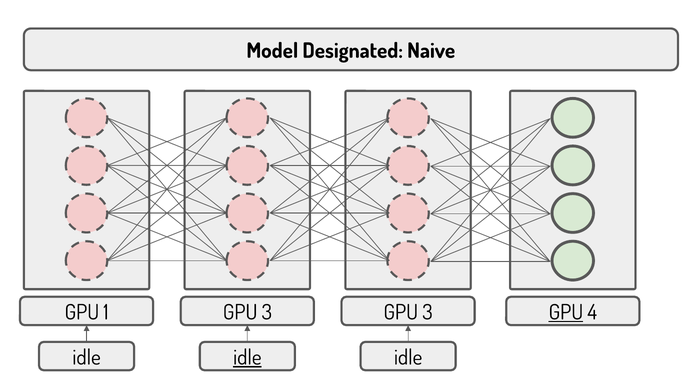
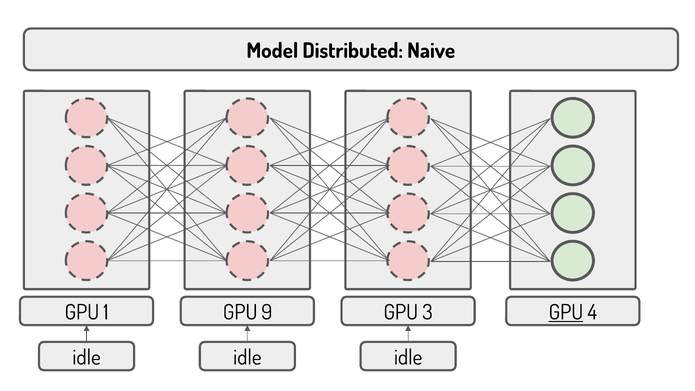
Designated: Designated -> Distributed
1 GPU 3: 3 -> 9
idle at (247, 358) underline: present -> none
